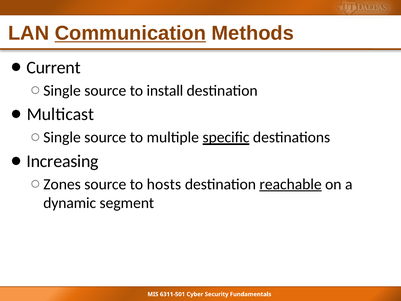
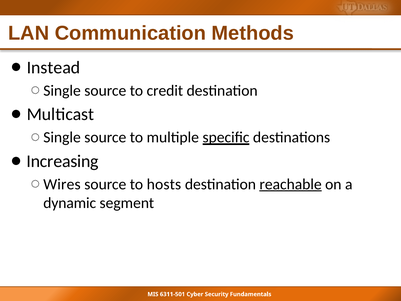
Communication underline: present -> none
Current: Current -> Instead
install: install -> credit
Zones: Zones -> Wires
